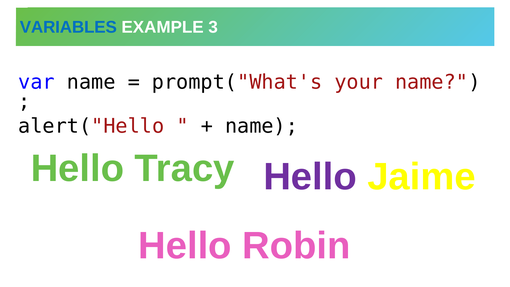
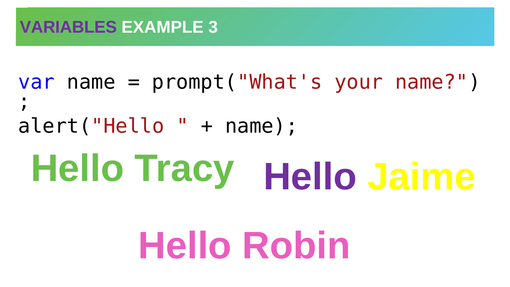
VARIABLES colour: blue -> purple
